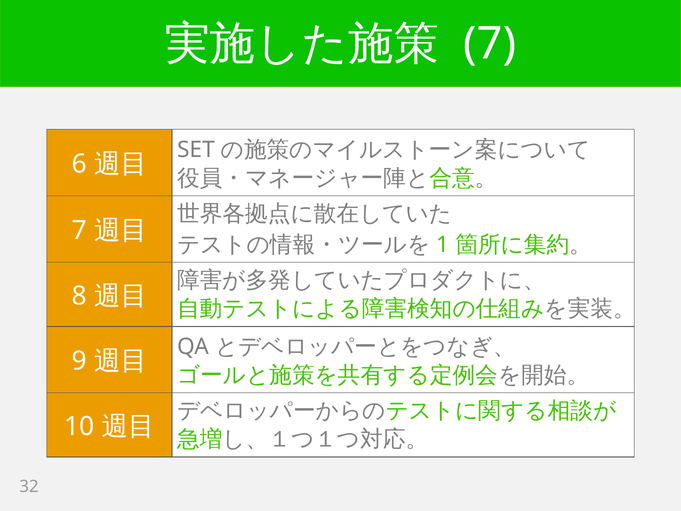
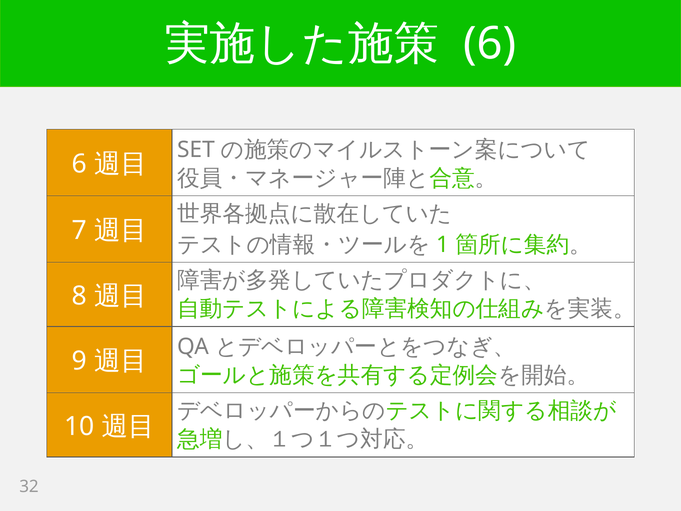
7 at (490, 44): 7 -> 6
